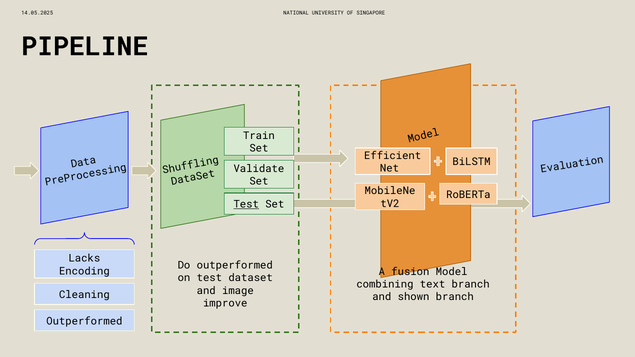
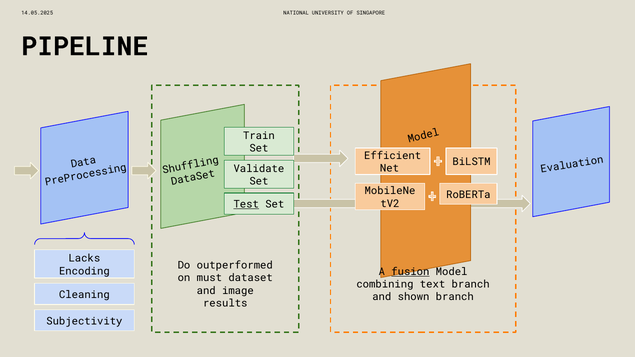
fusion underline: none -> present
on test: test -> must
improve: improve -> results
Outperformed at (84, 321): Outperformed -> Subjectivity
